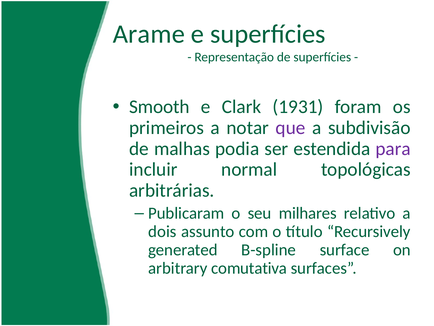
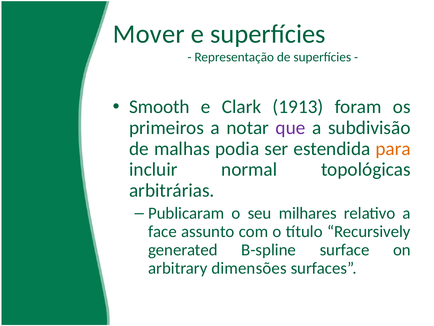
Arame: Arame -> Mover
1931: 1931 -> 1913
para colour: purple -> orange
dois: dois -> face
comutativa: comutativa -> dimensões
